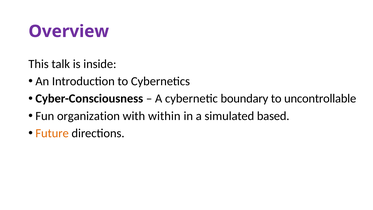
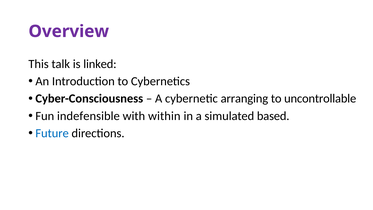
inside: inside -> linked
boundary: boundary -> arranging
organization: organization -> indefensible
Future colour: orange -> blue
